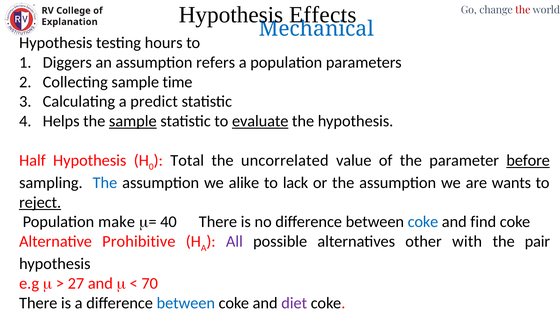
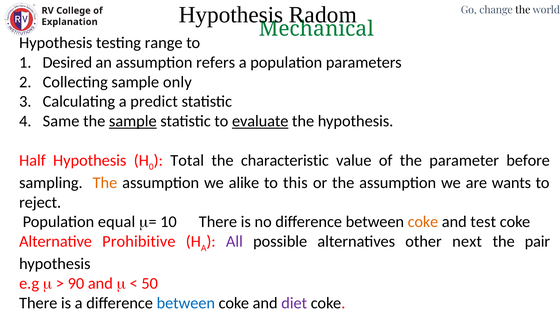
Effects: Effects -> Radom
the at (523, 10) colour: red -> black
Mechanical colour: blue -> green
hours: hours -> range
Diggers: Diggers -> Desired
time: time -> only
Helps: Helps -> Same
uncorrelated: uncorrelated -> characteristic
before underline: present -> none
The at (105, 183) colour: blue -> orange
lack: lack -> this
reject underline: present -> none
make: make -> equal
40: 40 -> 10
coke at (423, 222) colour: blue -> orange
find: find -> test
with: with -> next
27: 27 -> 90
70: 70 -> 50
